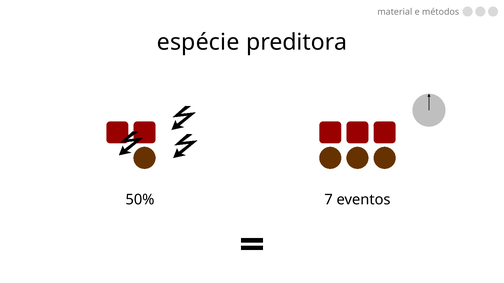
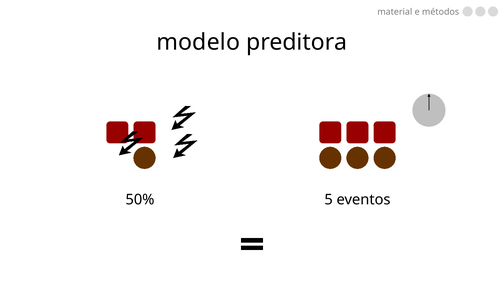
espécie: espécie -> modelo
7: 7 -> 5
